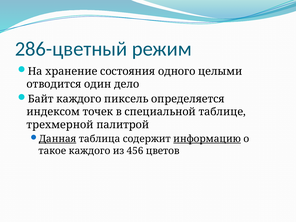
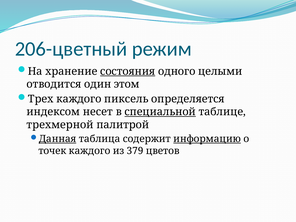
286-цветный: 286-цветный -> 206-цветный
состояния underline: none -> present
дело: дело -> этом
Байт: Байт -> Трех
точек: точек -> несет
специальной underline: none -> present
такое: такое -> точек
456: 456 -> 379
